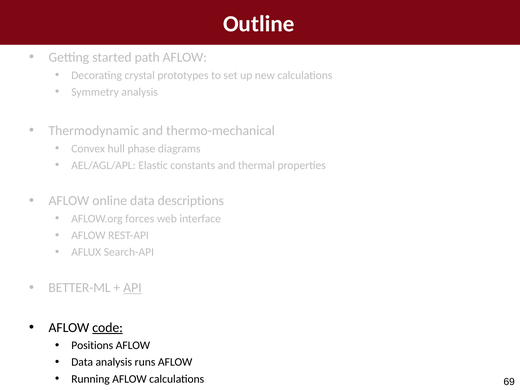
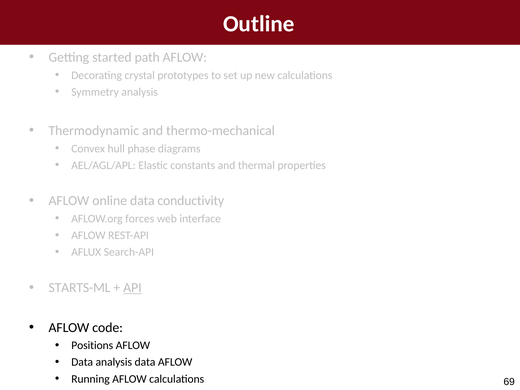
descriptions: descriptions -> conductivity
BETTER-ML: BETTER-ML -> STARTS-ML
code underline: present -> none
analysis runs: runs -> data
